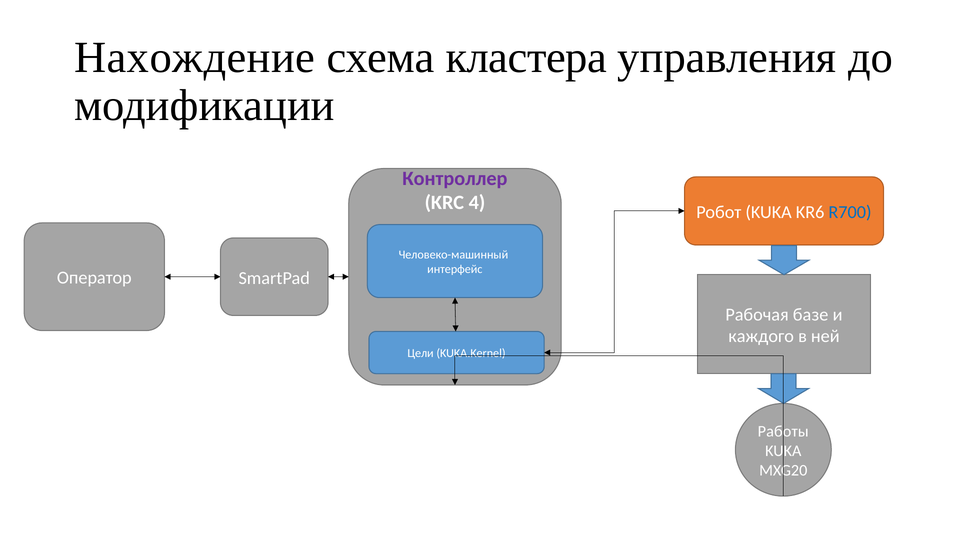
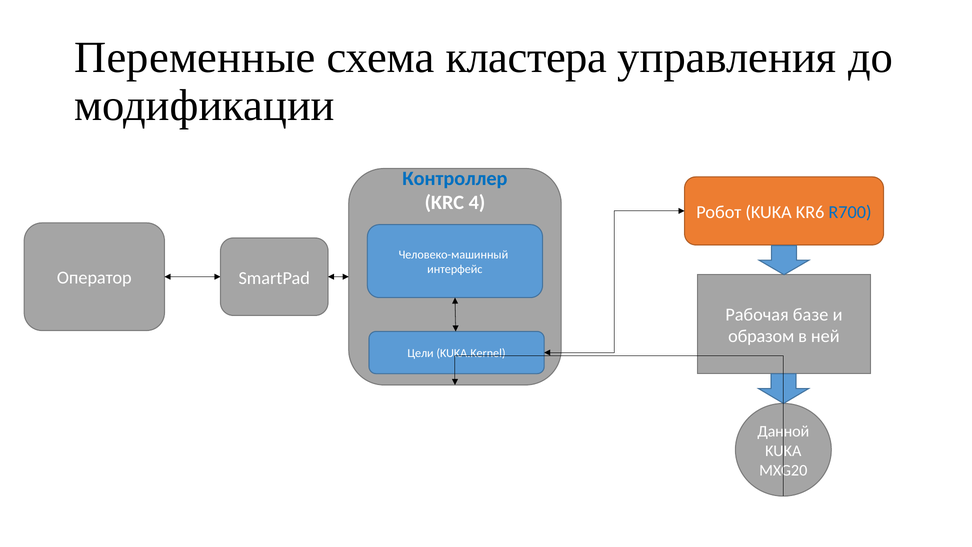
Нахождение: Нахождение -> Переменные
Контроллер colour: purple -> blue
каждого: каждого -> образом
Работы: Работы -> Данной
